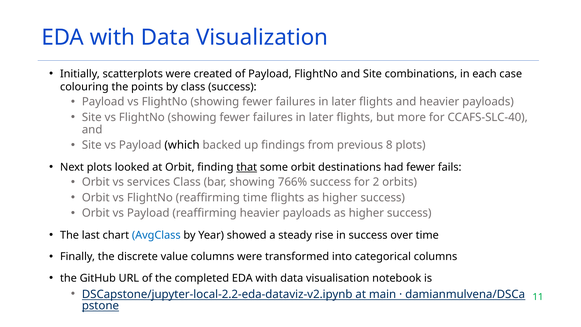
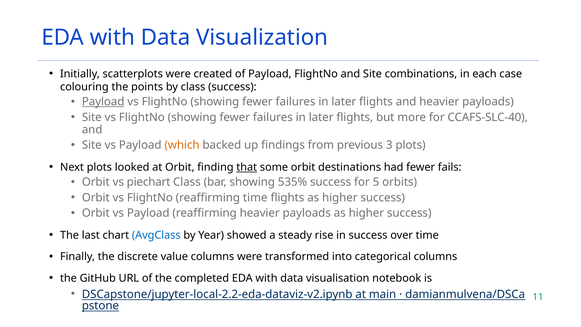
Payload at (103, 102) underline: none -> present
which colour: black -> orange
8: 8 -> 3
services: services -> piechart
766%: 766% -> 535%
2: 2 -> 5
